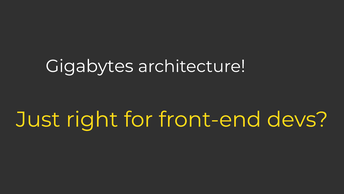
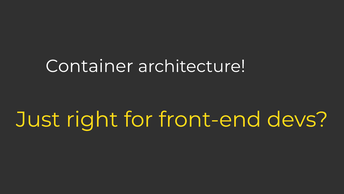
Gigabytes: Gigabytes -> Container
